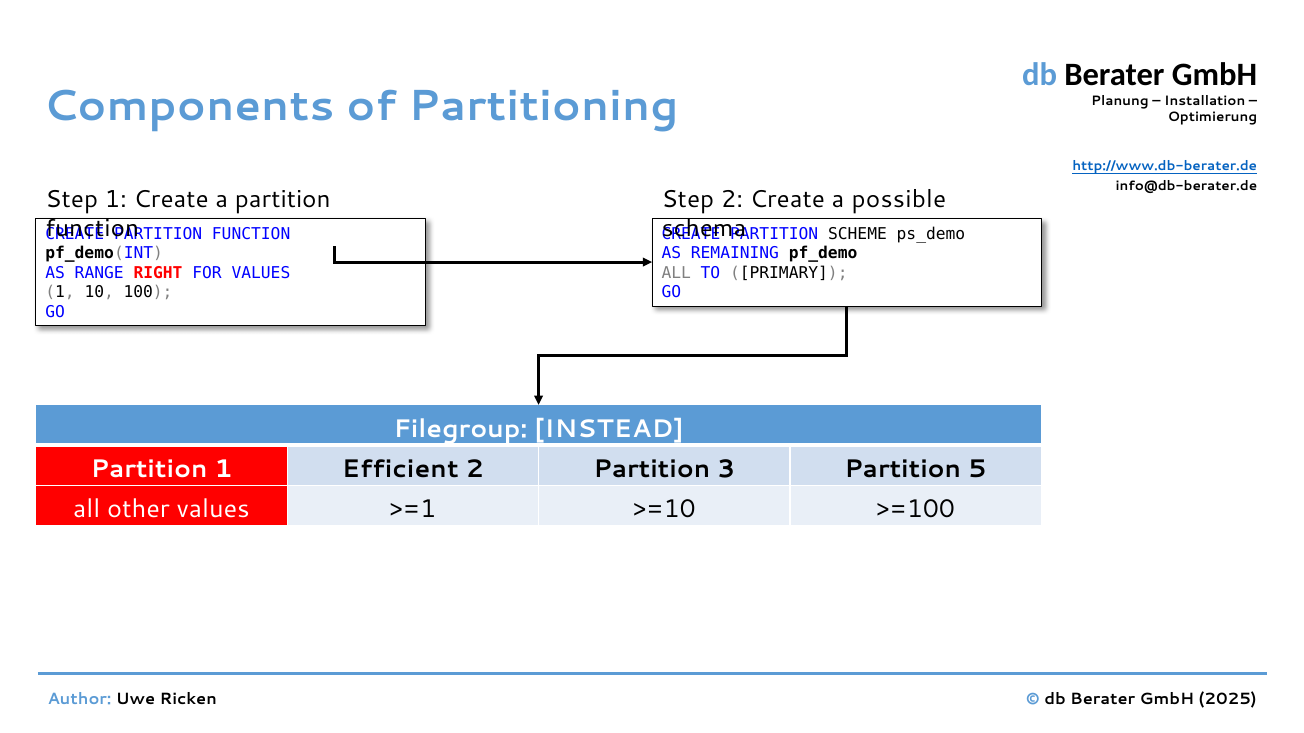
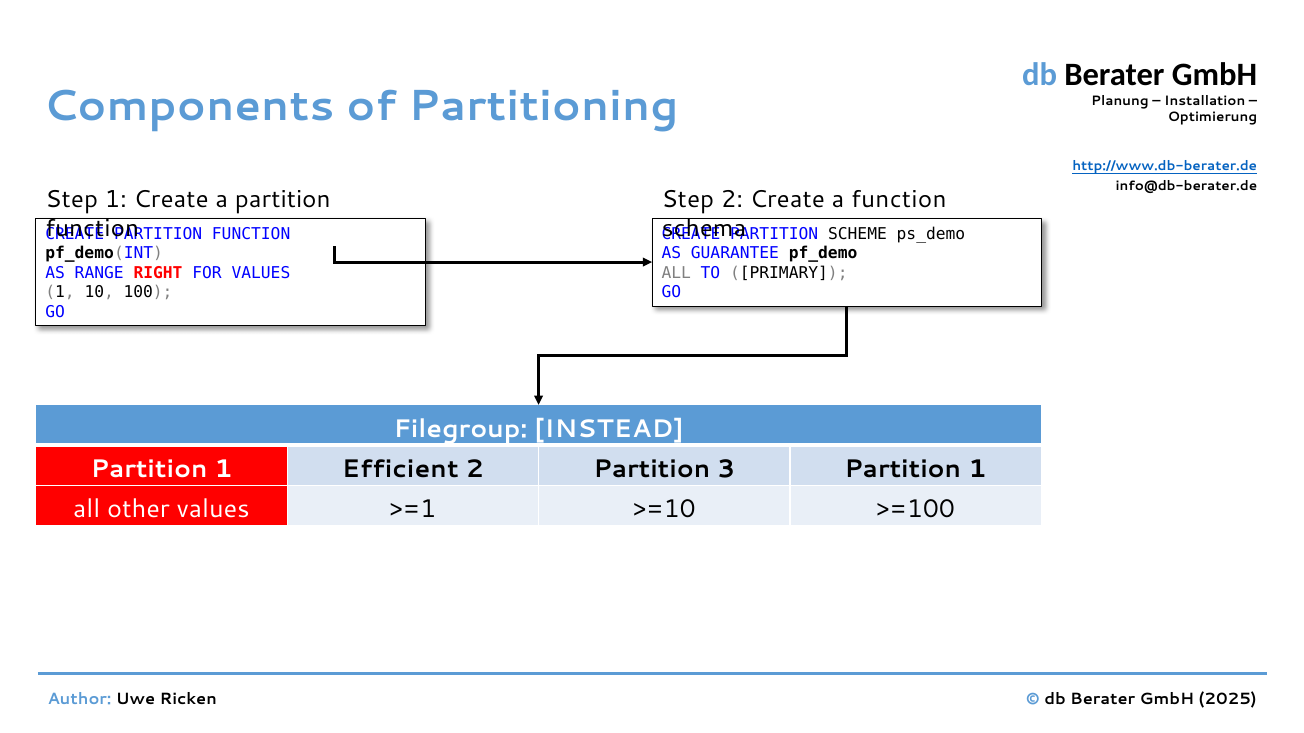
a possible: possible -> function
REMAINING: REMAINING -> GUARANTEE
3 Partition 5: 5 -> 1
